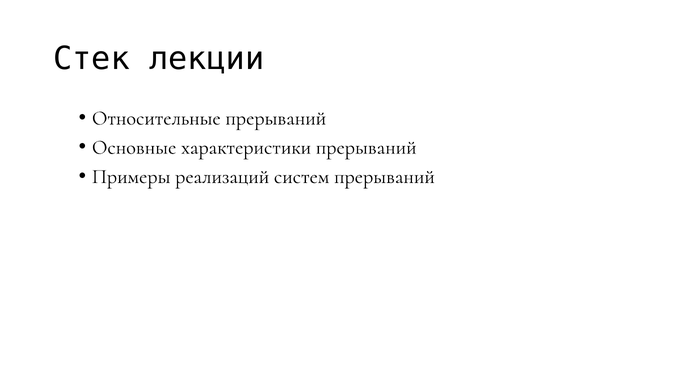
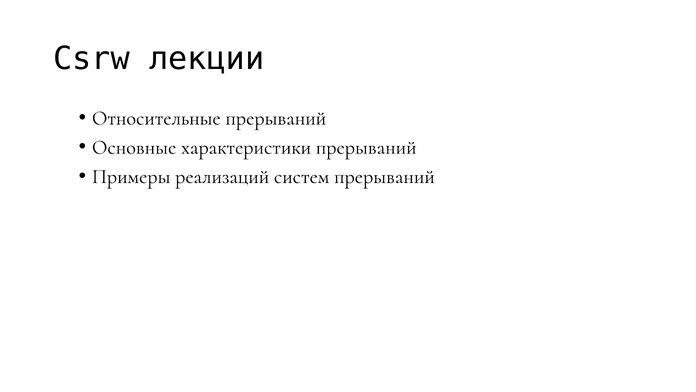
Стек: Стек -> Csrw
